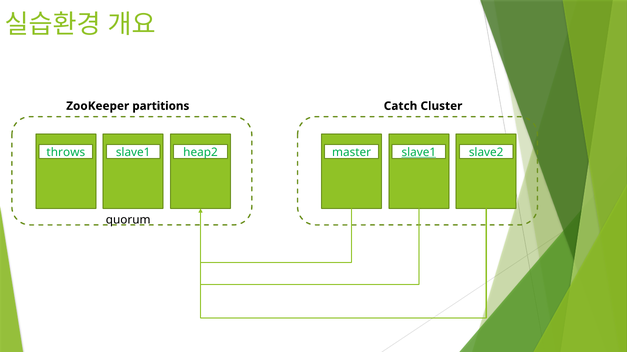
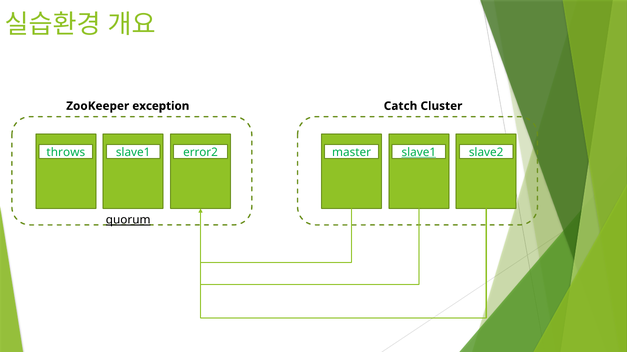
partitions: partitions -> exception
heap2: heap2 -> error2
quorum underline: none -> present
